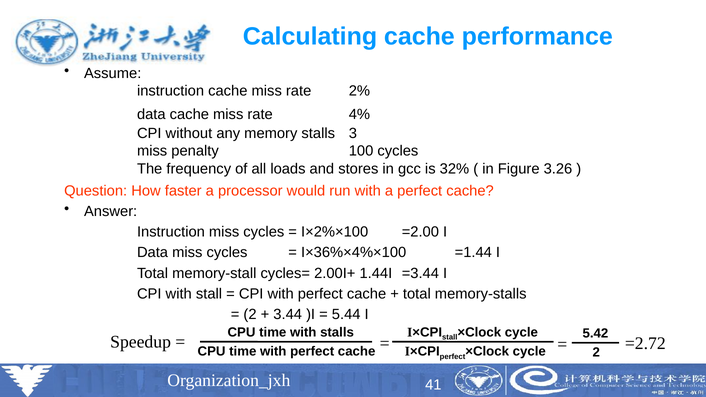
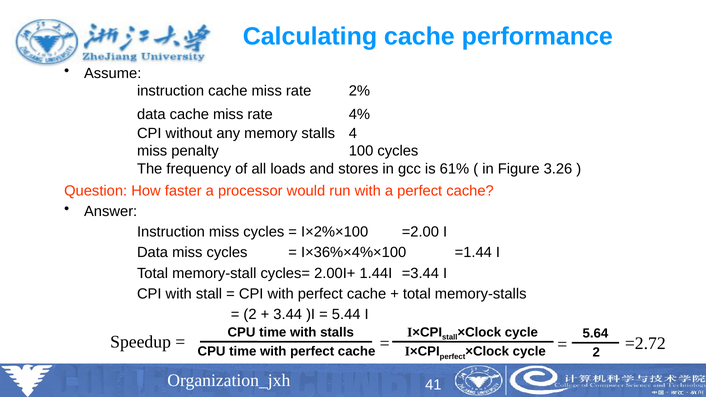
3: 3 -> 4
32%: 32% -> 61%
5.42: 5.42 -> 5.64
